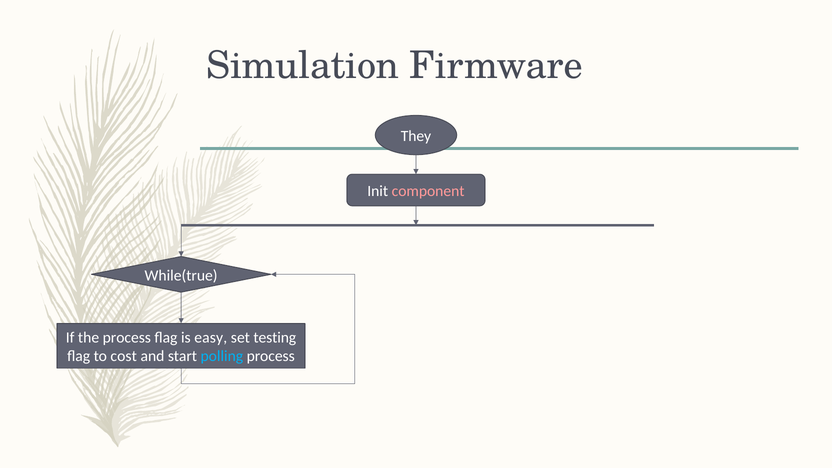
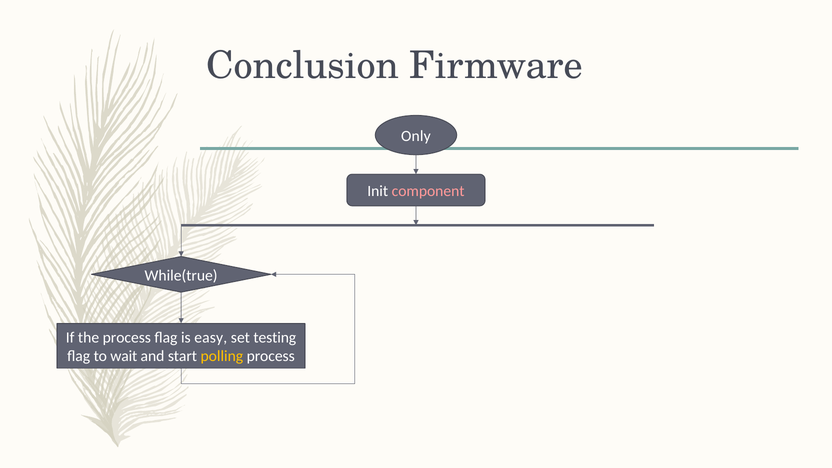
Simulation: Simulation -> Conclusion
They: They -> Only
cost: cost -> wait
polling colour: light blue -> yellow
